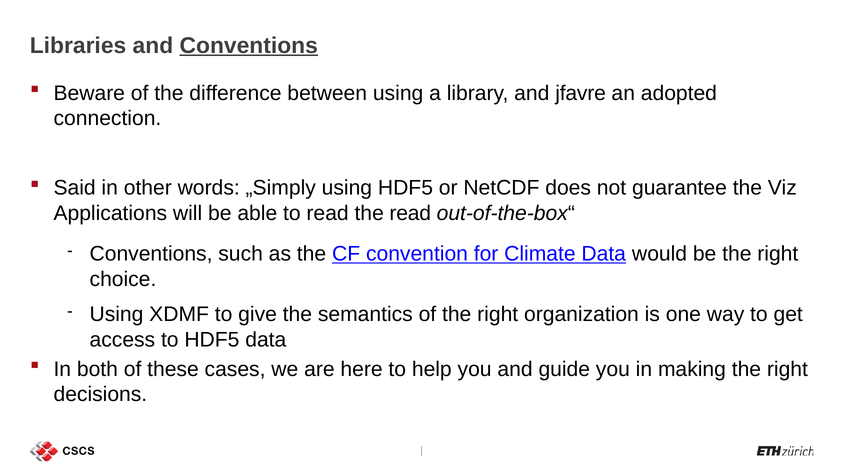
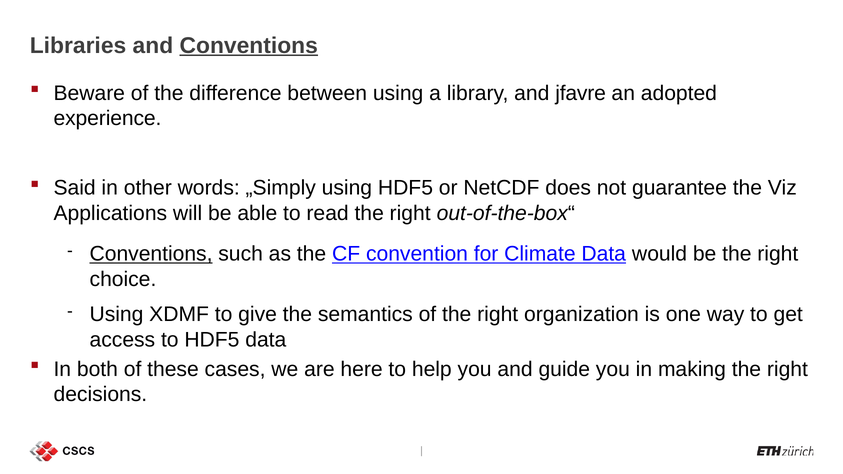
connection: connection -> experience
read the read: read -> right
Conventions at (151, 254) underline: none -> present
